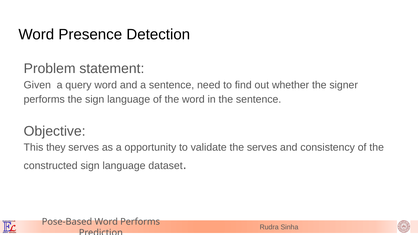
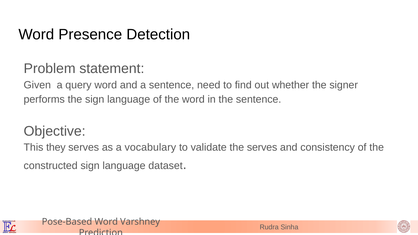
opportunity: opportunity -> vocabulary
Word Performs: Performs -> Varshney
